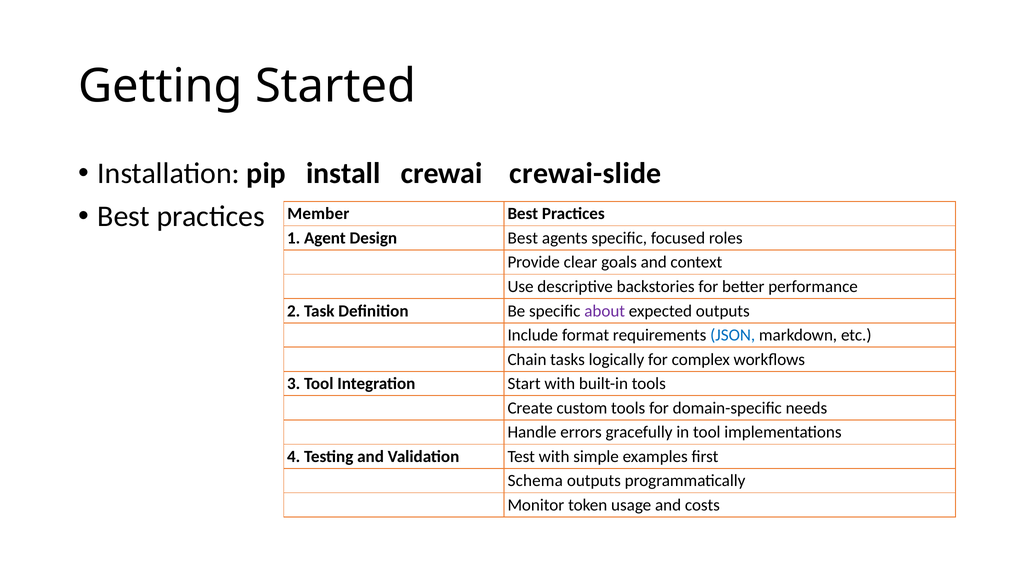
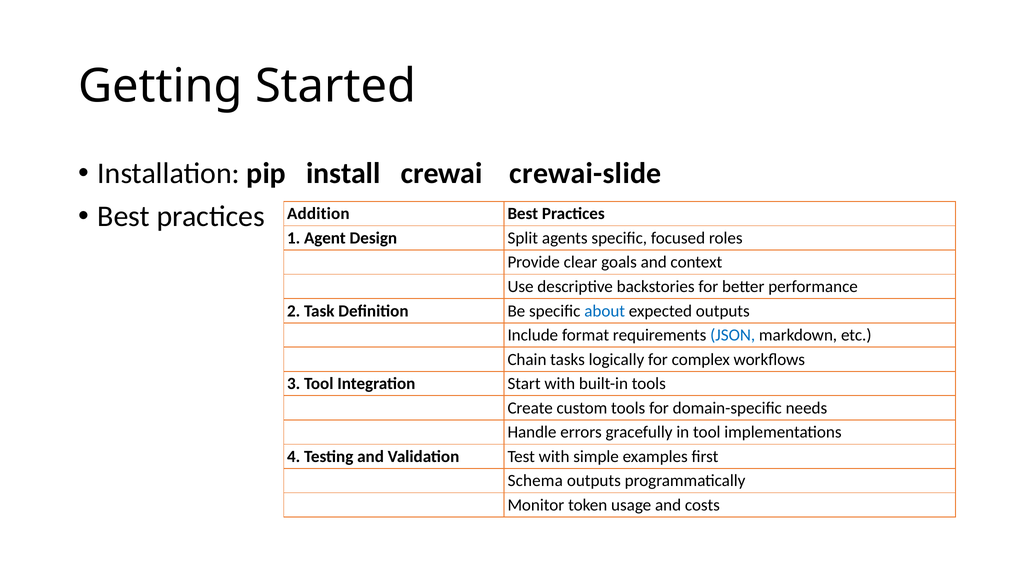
Member: Member -> Addition
Design Best: Best -> Split
about colour: purple -> blue
